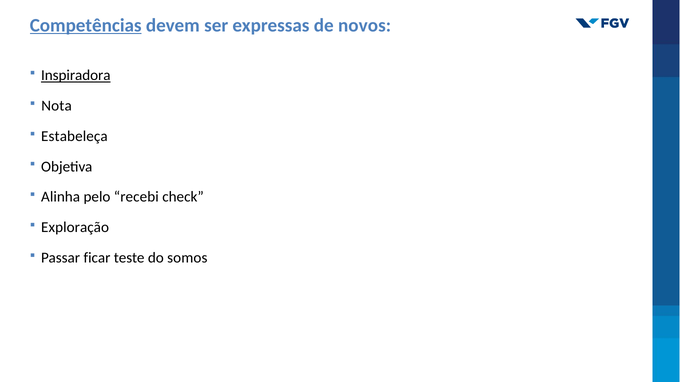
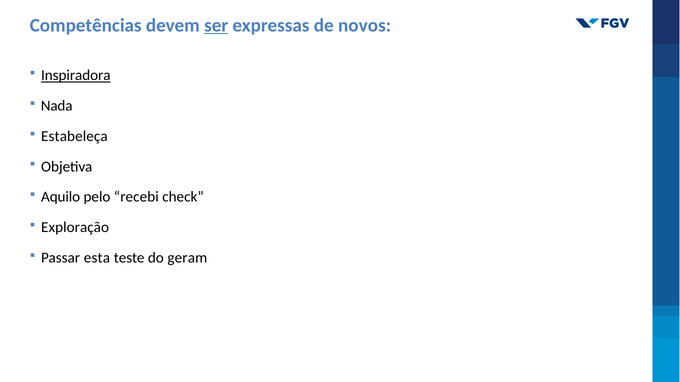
Competências underline: present -> none
ser underline: none -> present
Nota: Nota -> Nada
Alinha: Alinha -> Aquilo
ficar: ficar -> esta
somos: somos -> geram
